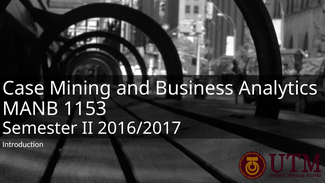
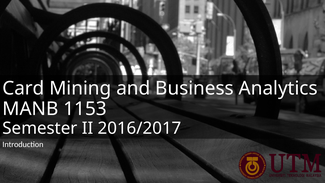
Case: Case -> Card
